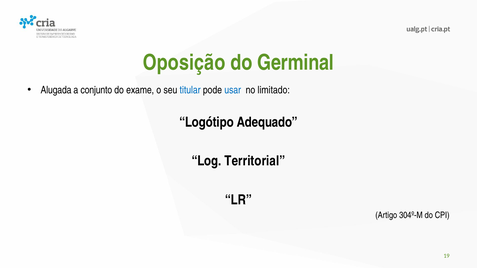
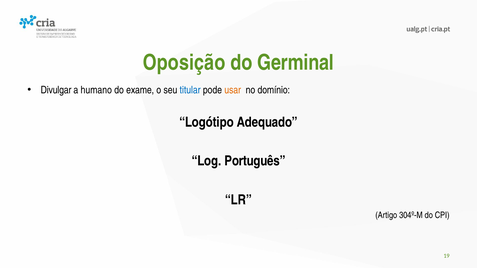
Alugada: Alugada -> Divulgar
conjunto: conjunto -> humano
usar colour: blue -> orange
limitado: limitado -> domínio
Territorial: Territorial -> Português
